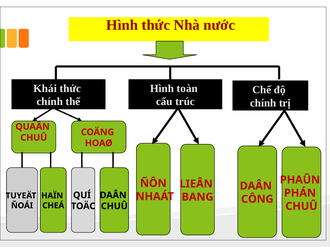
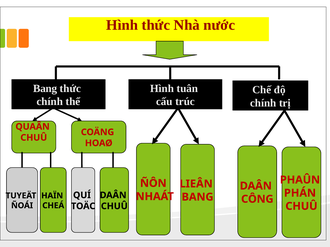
Khái at (45, 89): Khái -> Bang
toàn: toàn -> tuân
